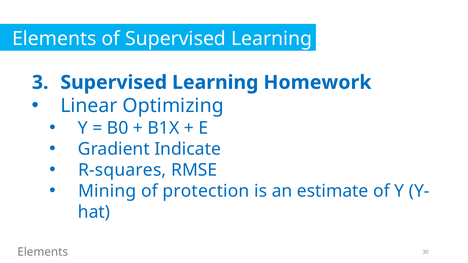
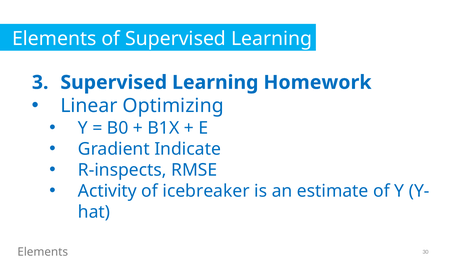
R-squares: R-squares -> R-inspects
Mining: Mining -> Activity
protection: protection -> icebreaker
